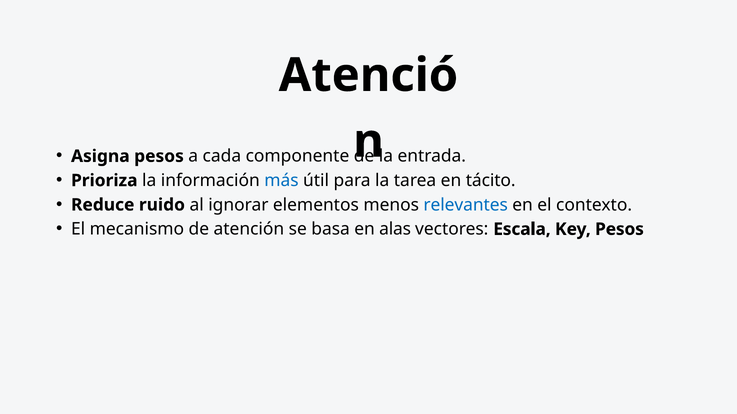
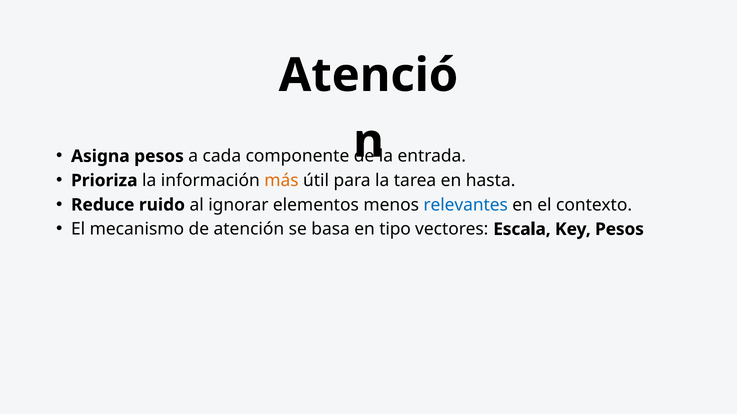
más colour: blue -> orange
tácito: tácito -> hasta
alas: alas -> tipo
